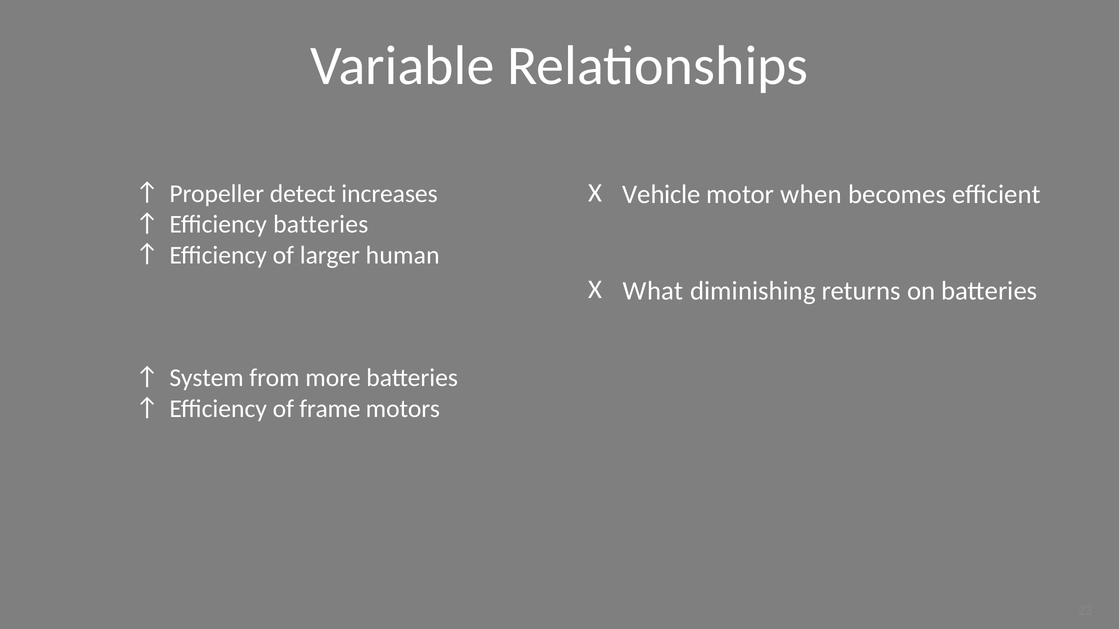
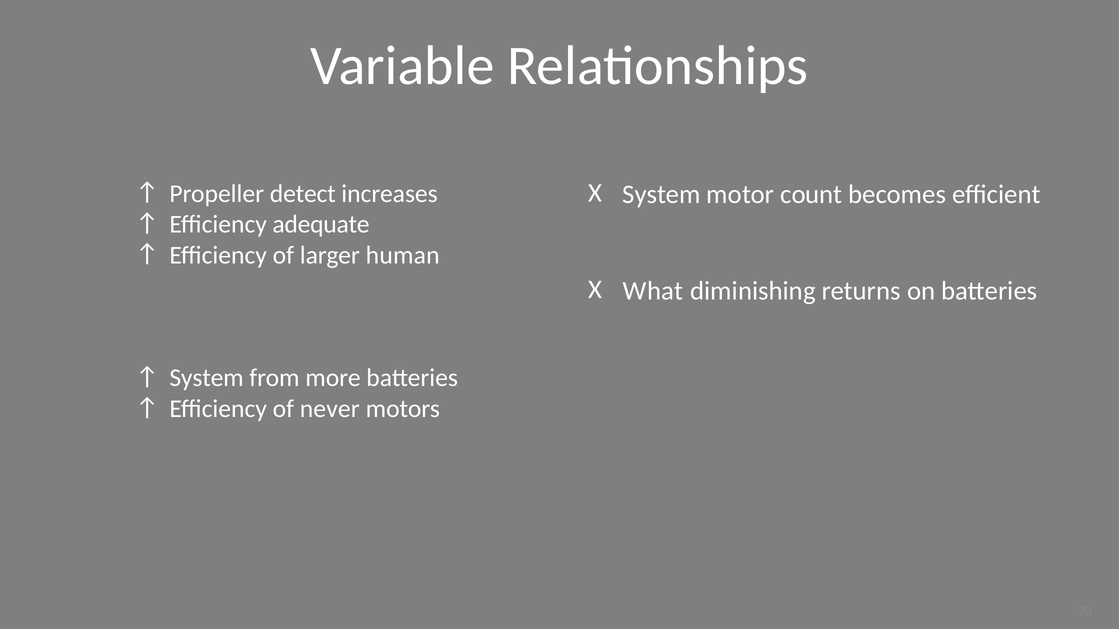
Vehicle at (662, 194): Vehicle -> System
when: when -> count
Efficiency batteries: batteries -> adequate
frame: frame -> never
